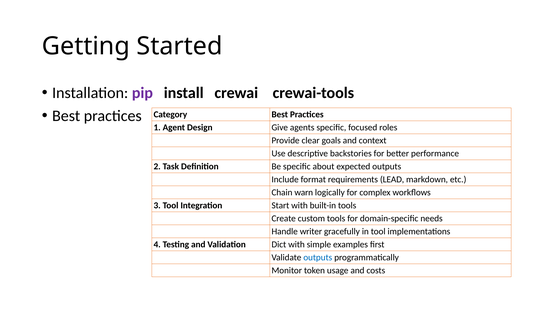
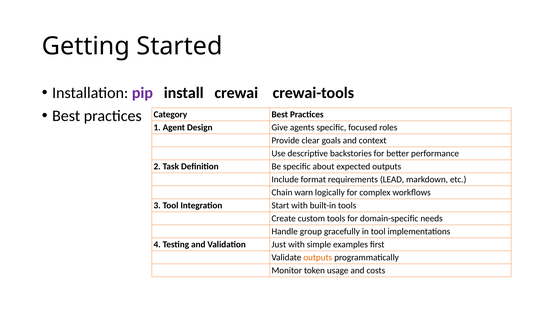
writer: writer -> group
Dict: Dict -> Just
outputs at (318, 257) colour: blue -> orange
